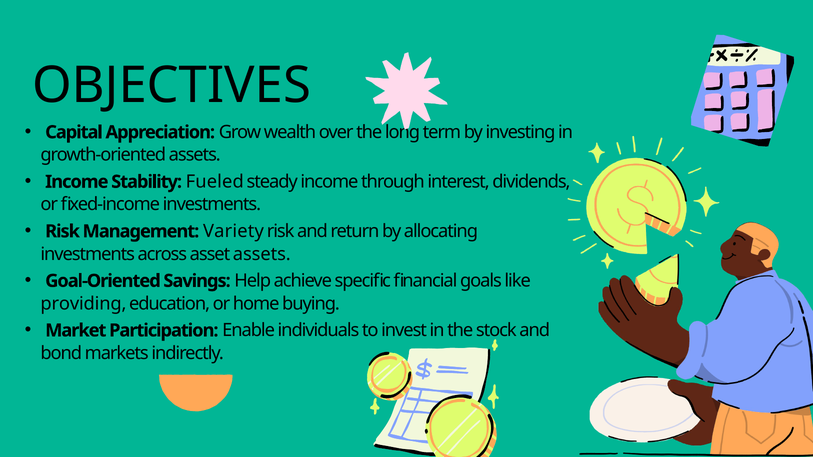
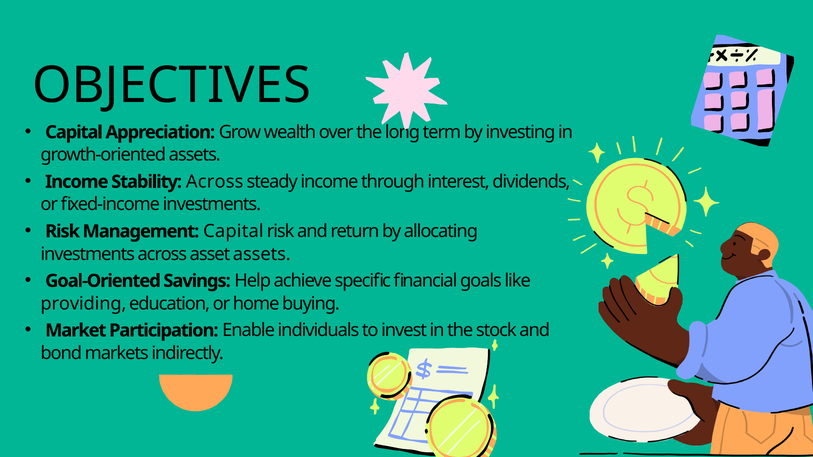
Stability Fueled: Fueled -> Across
Management Variety: Variety -> Capital
